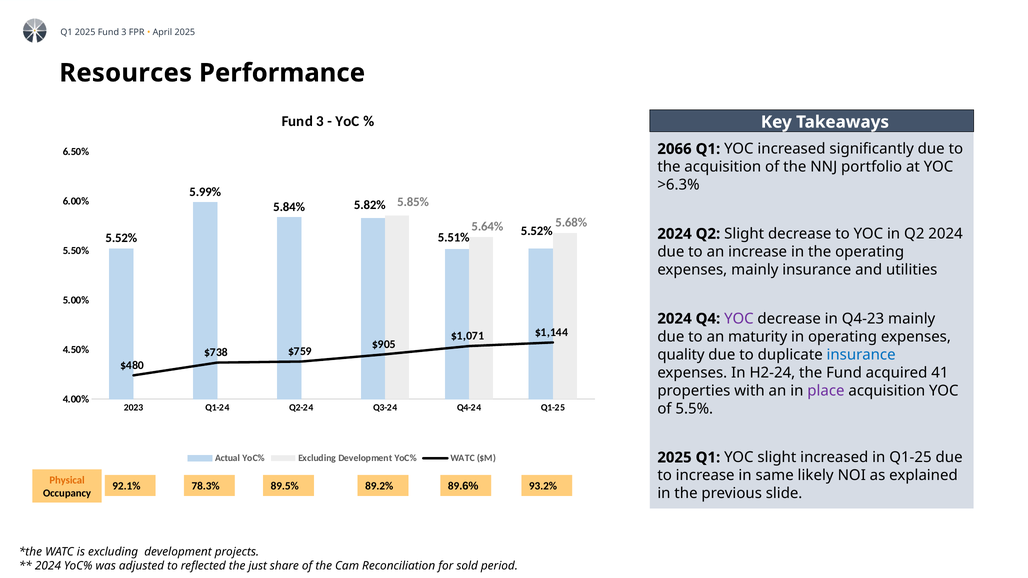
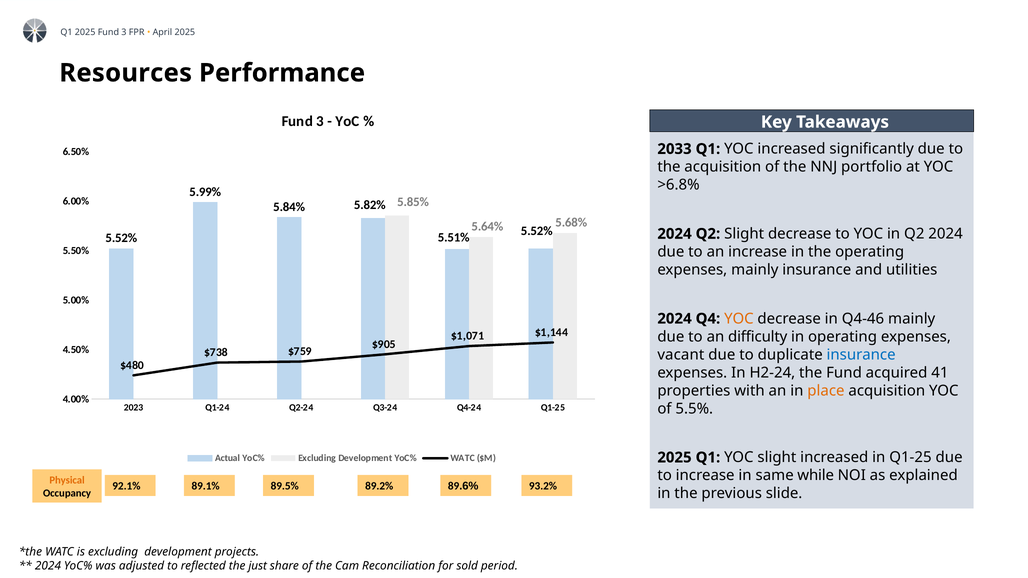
2066: 2066 -> 2033
>6.3%: >6.3% -> >6.8%
YOC at (739, 319) colour: purple -> orange
Q4-23: Q4-23 -> Q4-46
maturity: maturity -> difficulty
quality: quality -> vacant
place colour: purple -> orange
likely: likely -> while
78.3%: 78.3% -> 89.1%
